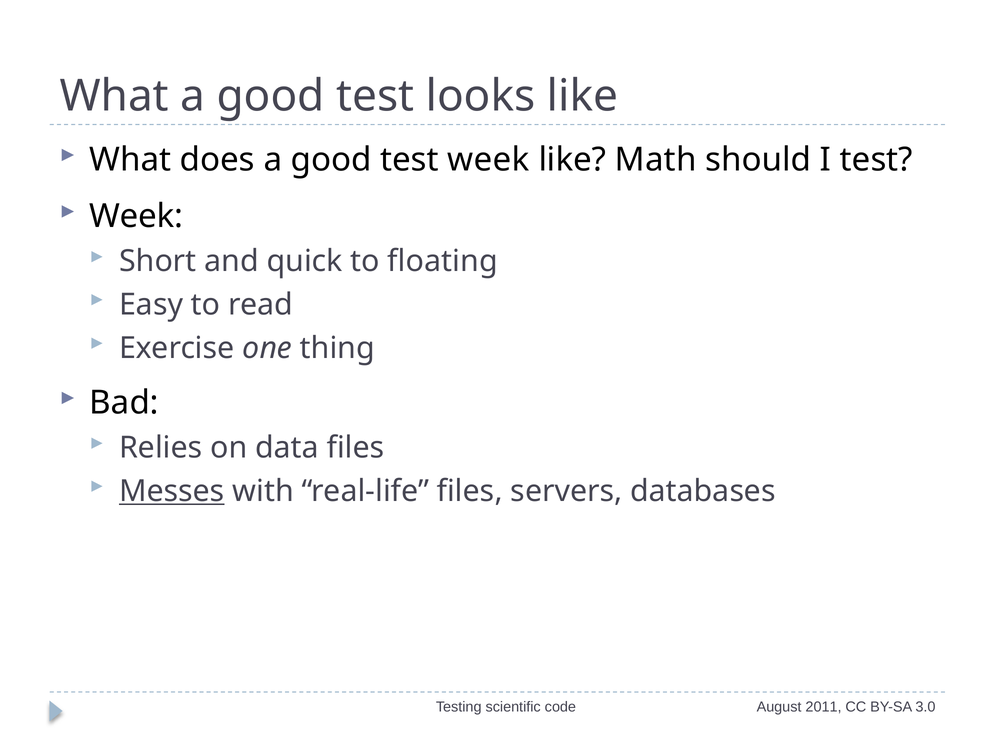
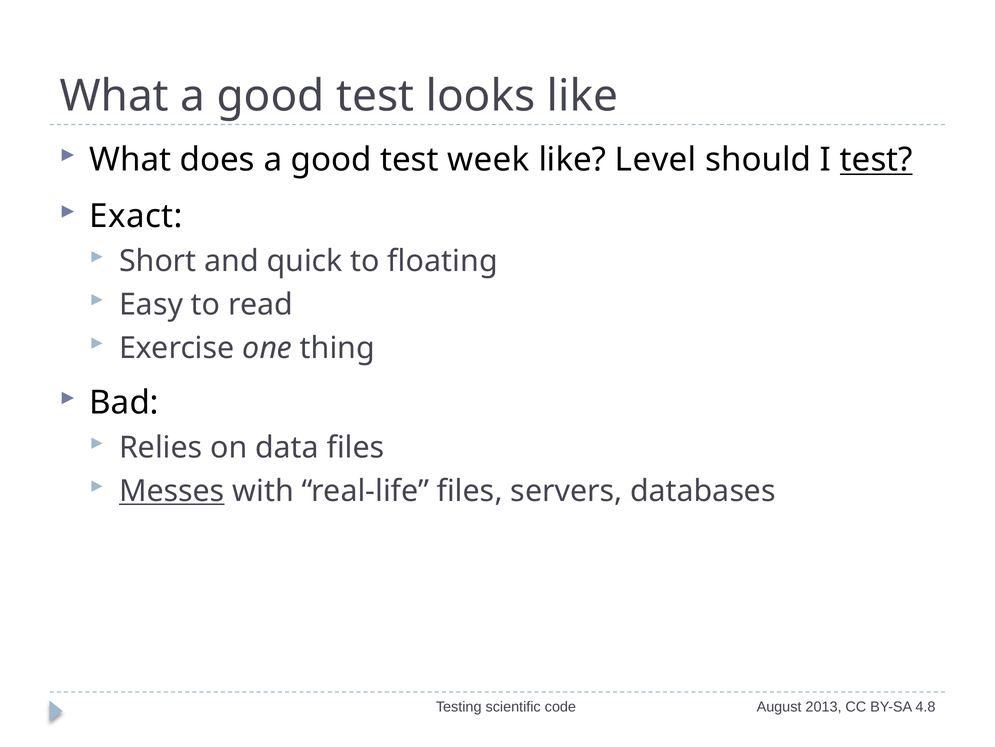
Math: Math -> Level
test at (876, 160) underline: none -> present
Week at (136, 216): Week -> Exact
2011: 2011 -> 2013
3.0: 3.0 -> 4.8
